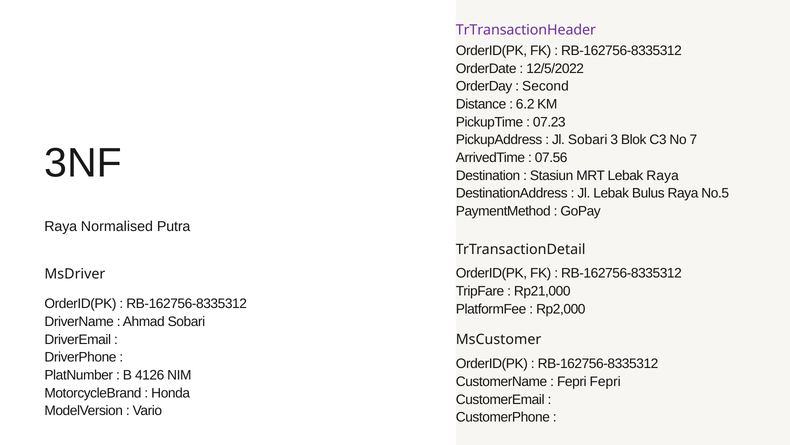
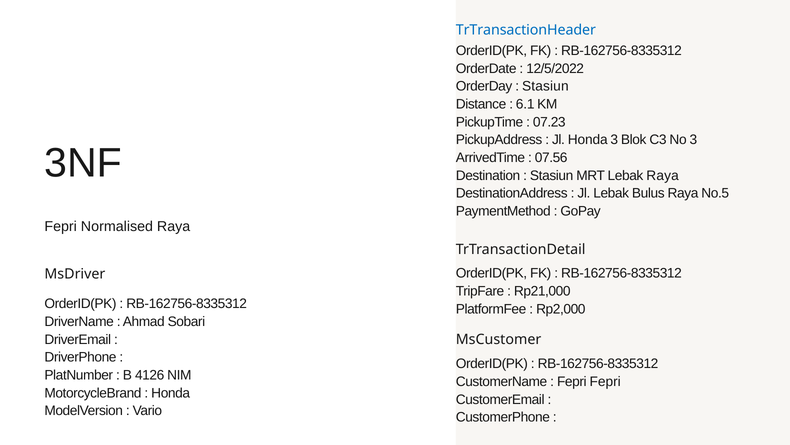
TrTransactionHeader colour: purple -> blue
Second at (545, 86): Second -> Stasiun
6.2: 6.2 -> 6.1
Jl Sobari: Sobari -> Honda
No 7: 7 -> 3
Raya at (61, 226): Raya -> Fepri
Normalised Putra: Putra -> Raya
